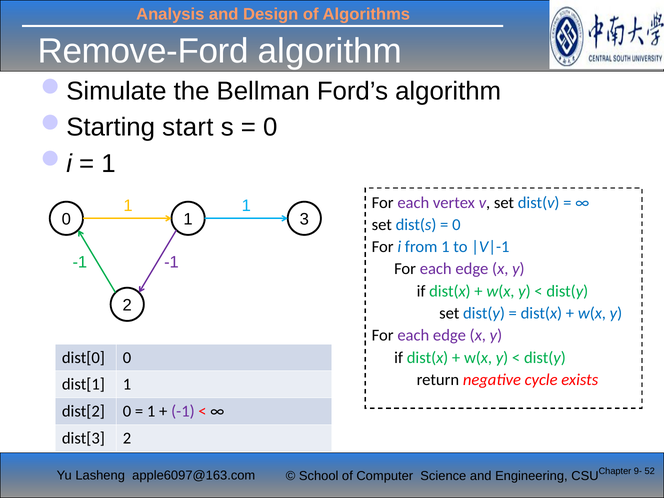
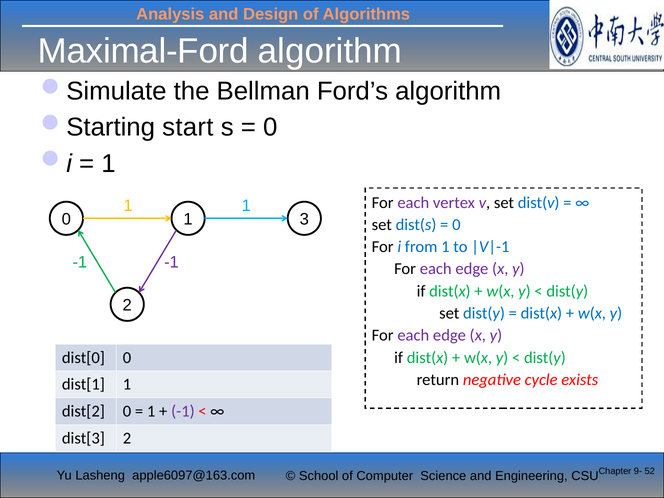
Remove-Ford: Remove-Ford -> Maximal-Ford
